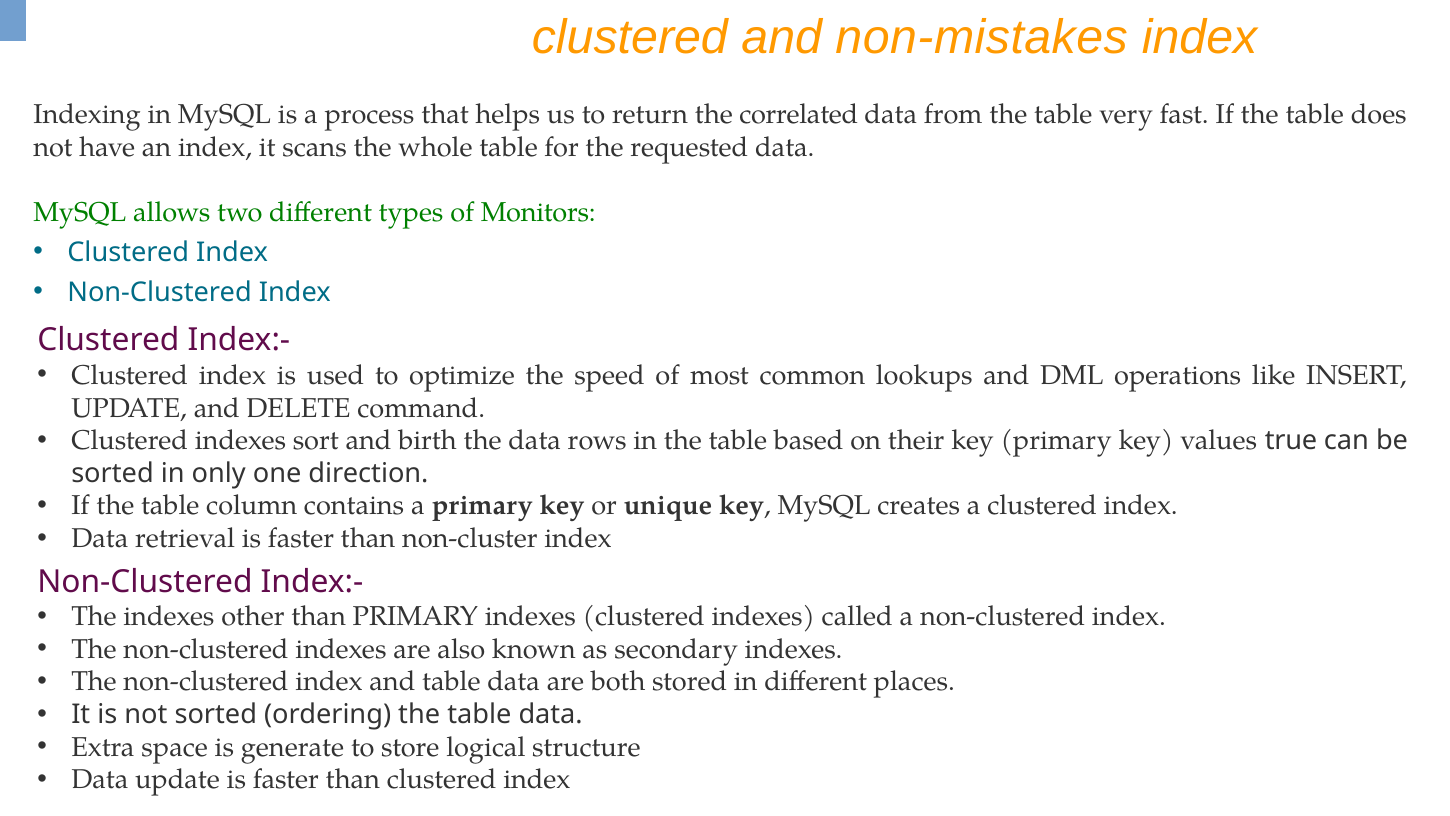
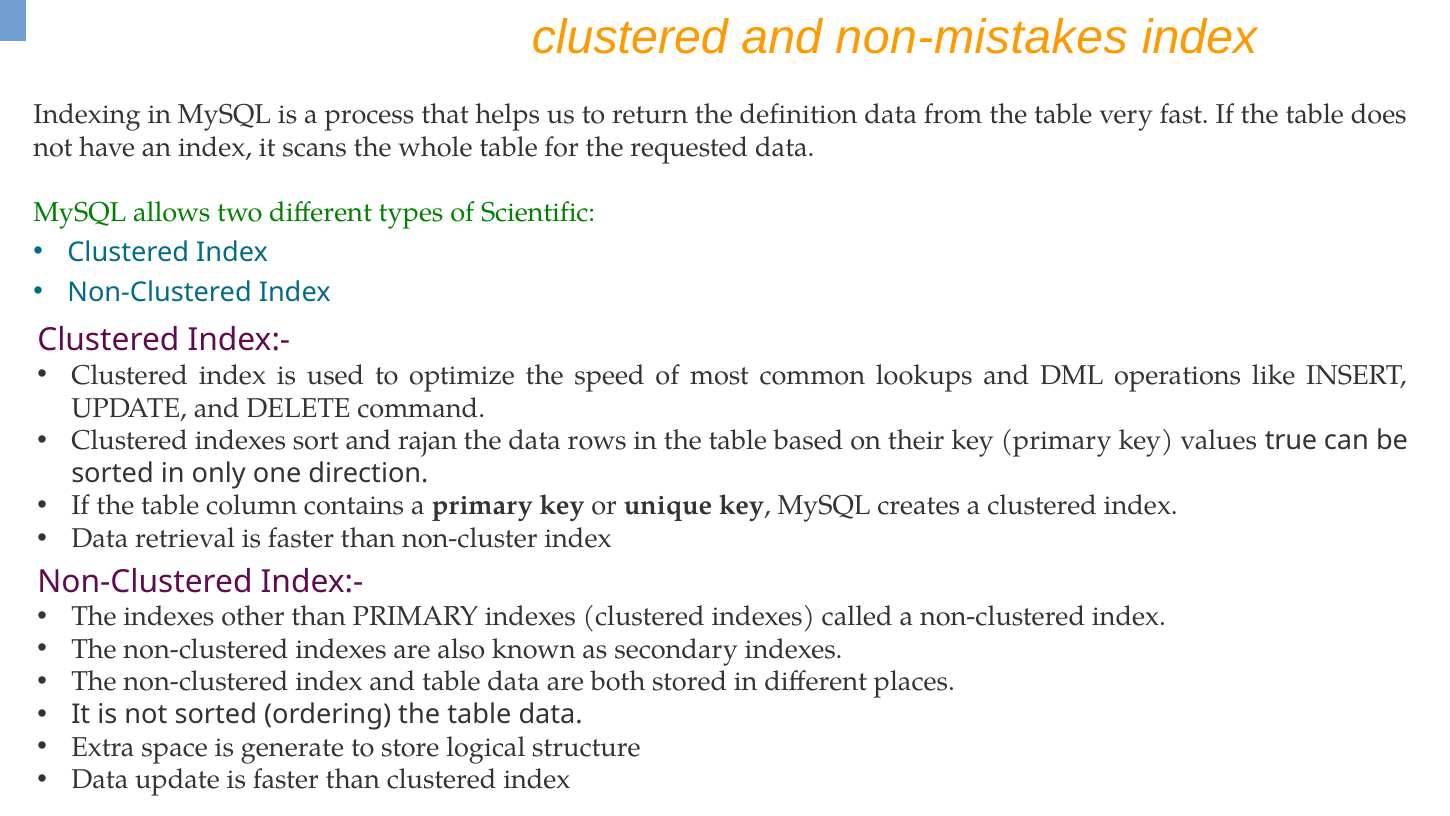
correlated: correlated -> definition
Monitors: Monitors -> Scientific
birth: birth -> rajan
